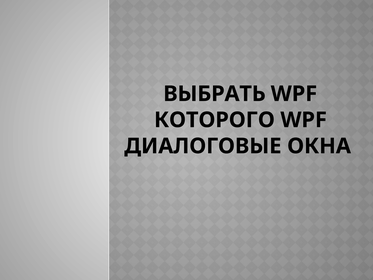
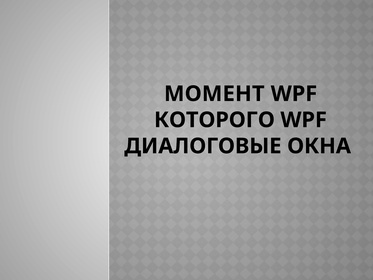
ВЫБРАТЬ: ВЫБРАТЬ -> МОМЕНТ
